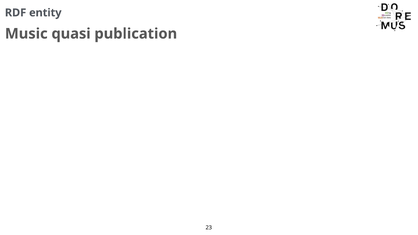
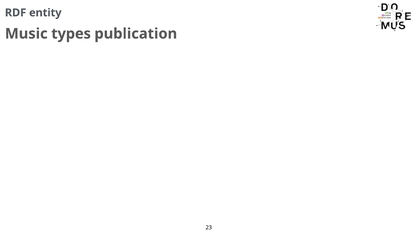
quasi: quasi -> types
